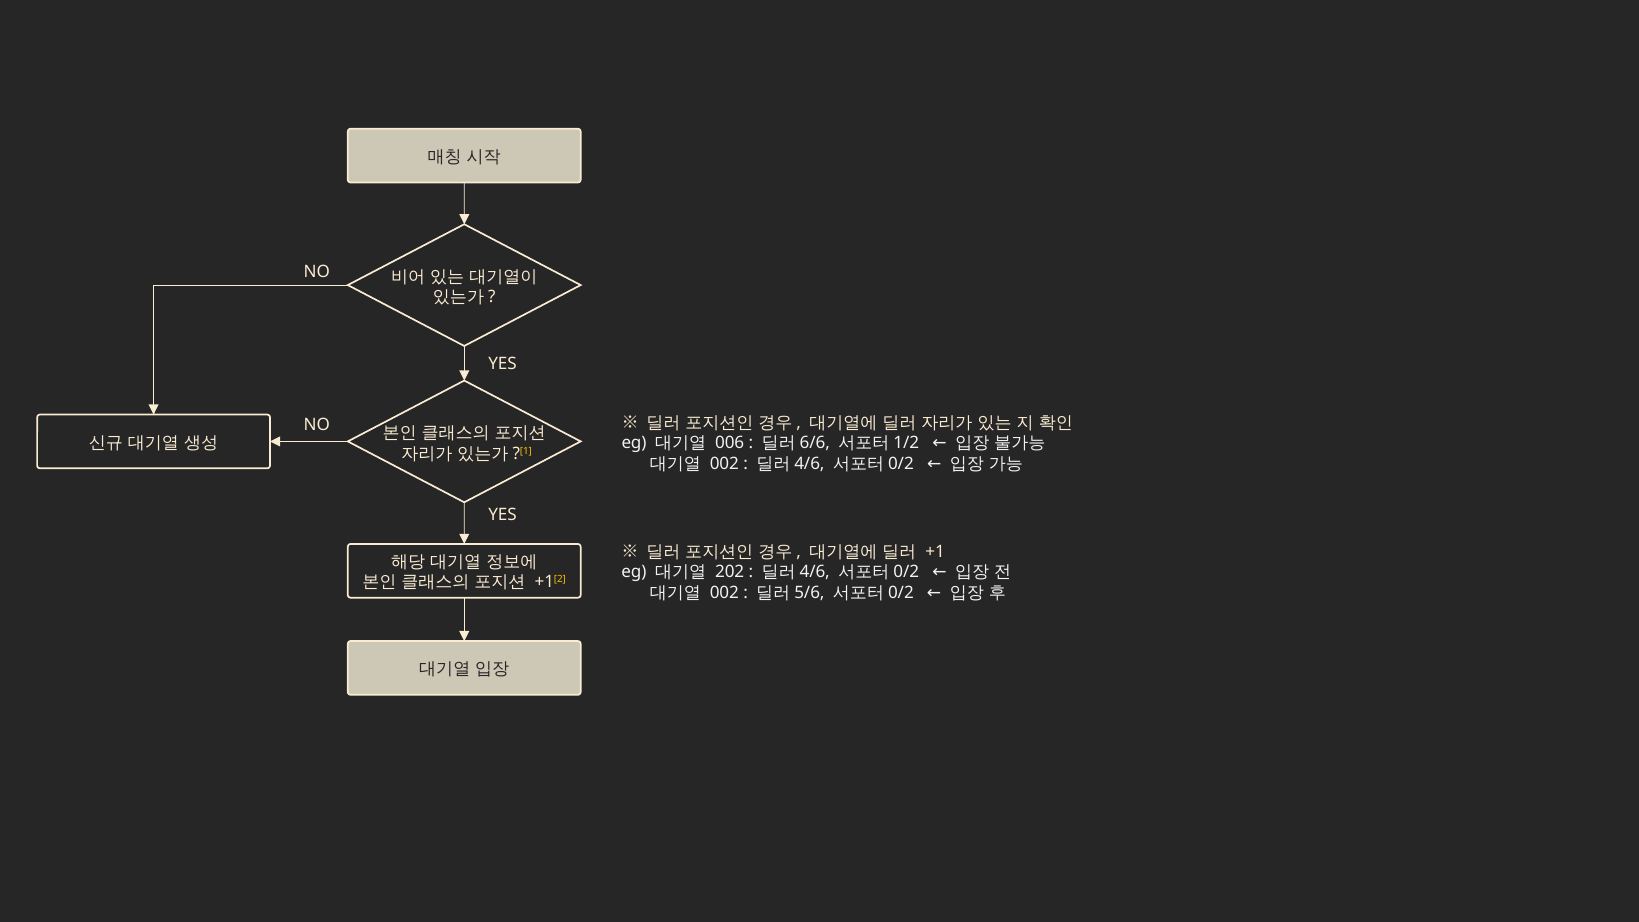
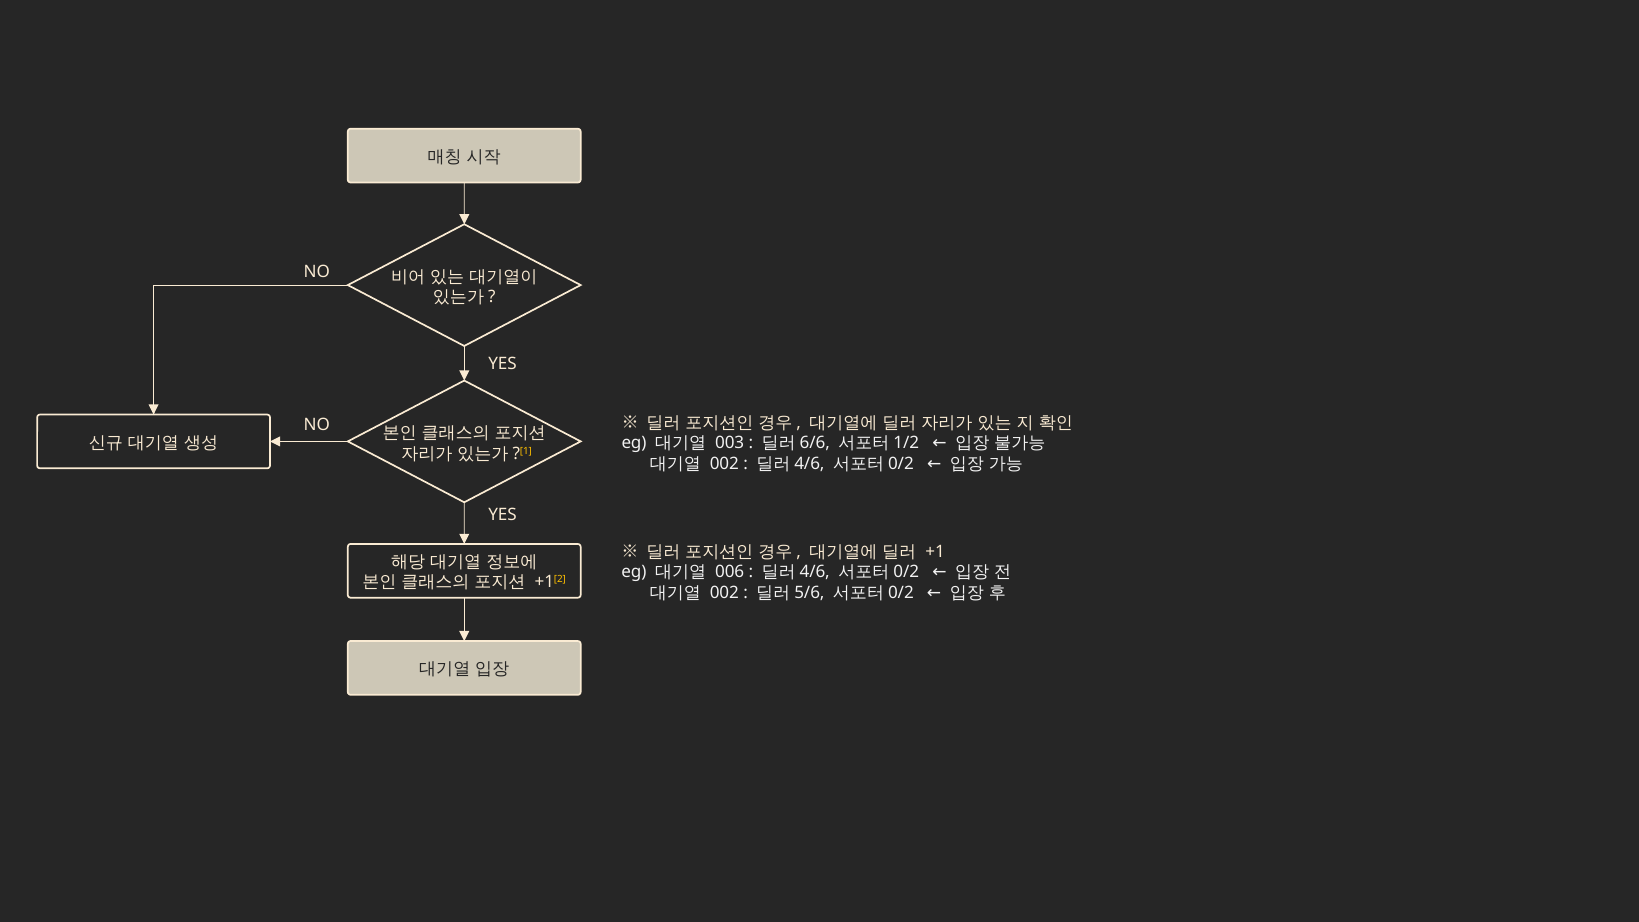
006: 006 -> 003
202: 202 -> 006
